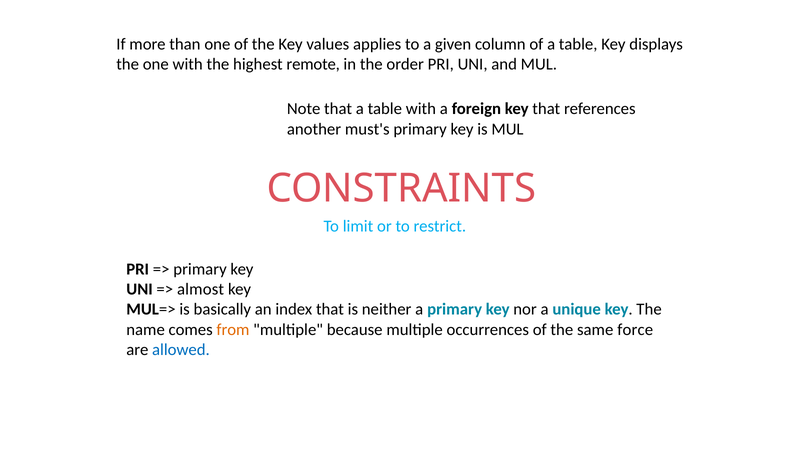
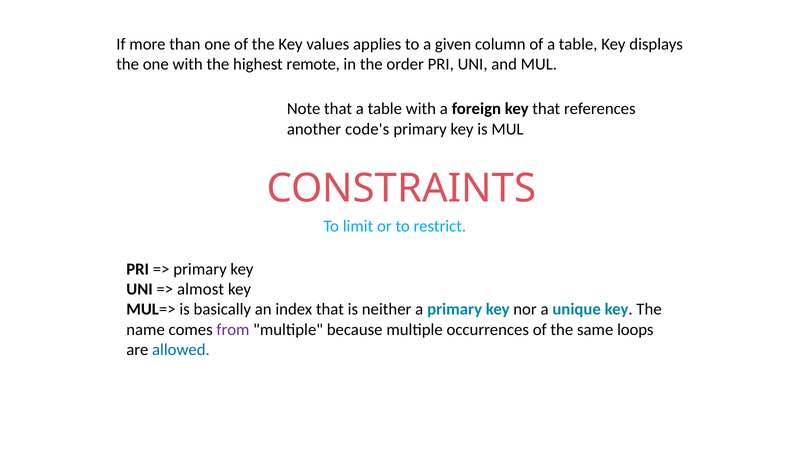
must's: must's -> code's
from colour: orange -> purple
force: force -> loops
